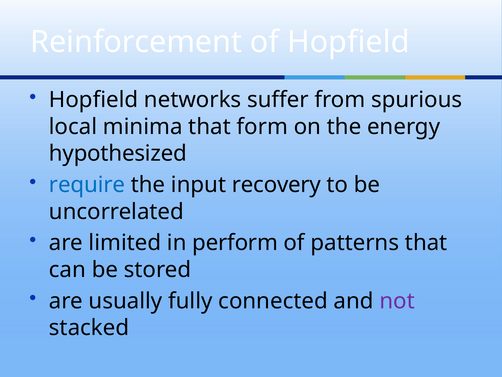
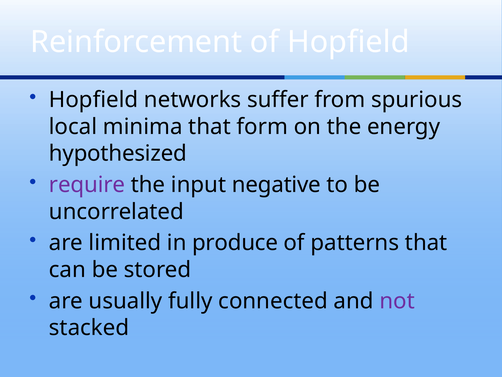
require colour: blue -> purple
recovery: recovery -> negative
perform: perform -> produce
